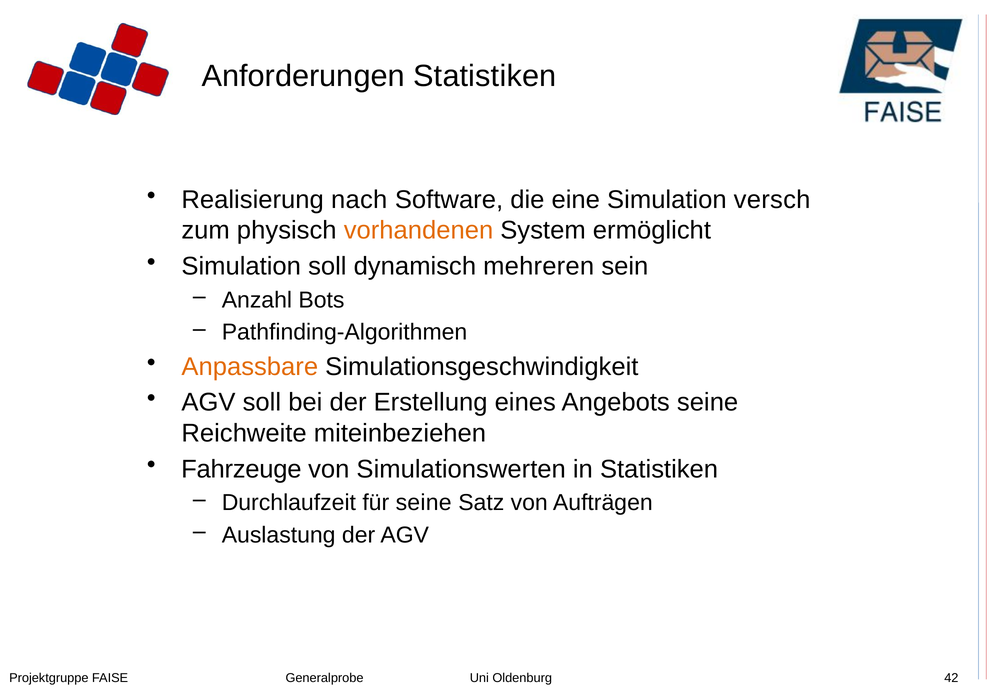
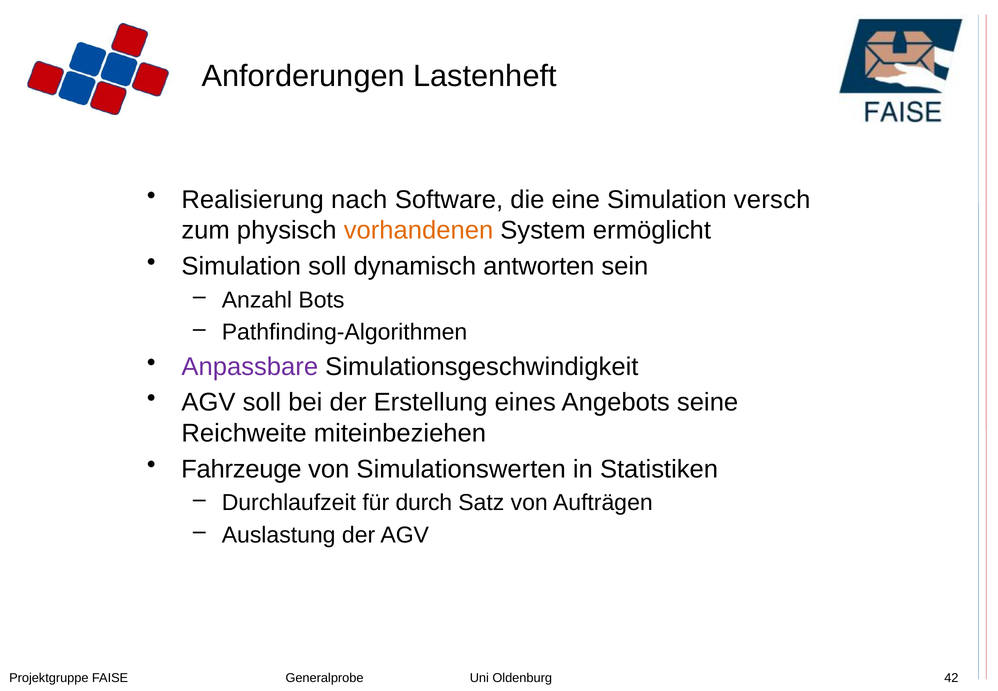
Anforderungen Statistiken: Statistiken -> Lastenheft
mehreren: mehreren -> antworten
Anpassbare colour: orange -> purple
für seine: seine -> durch
